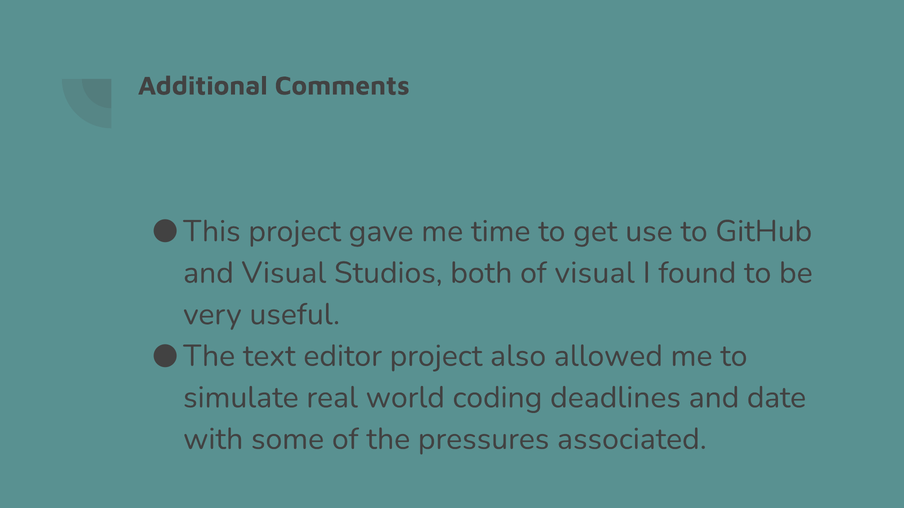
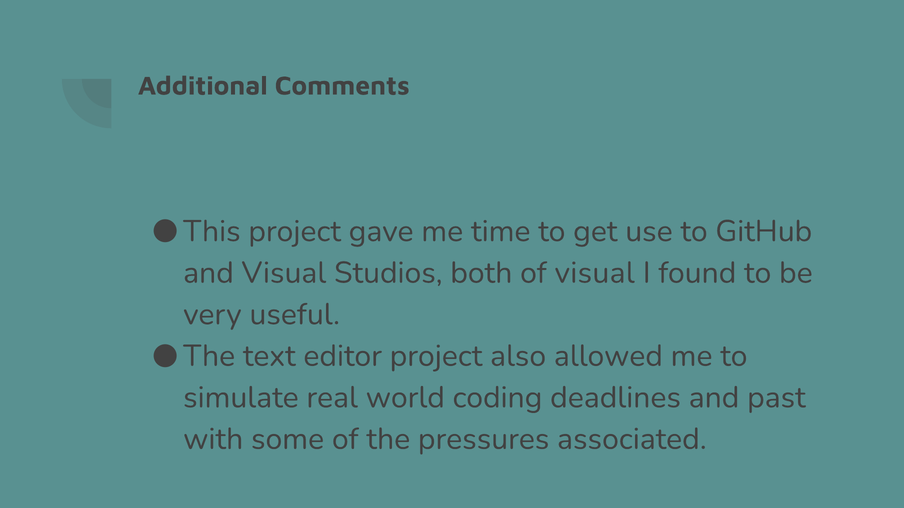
date: date -> past
